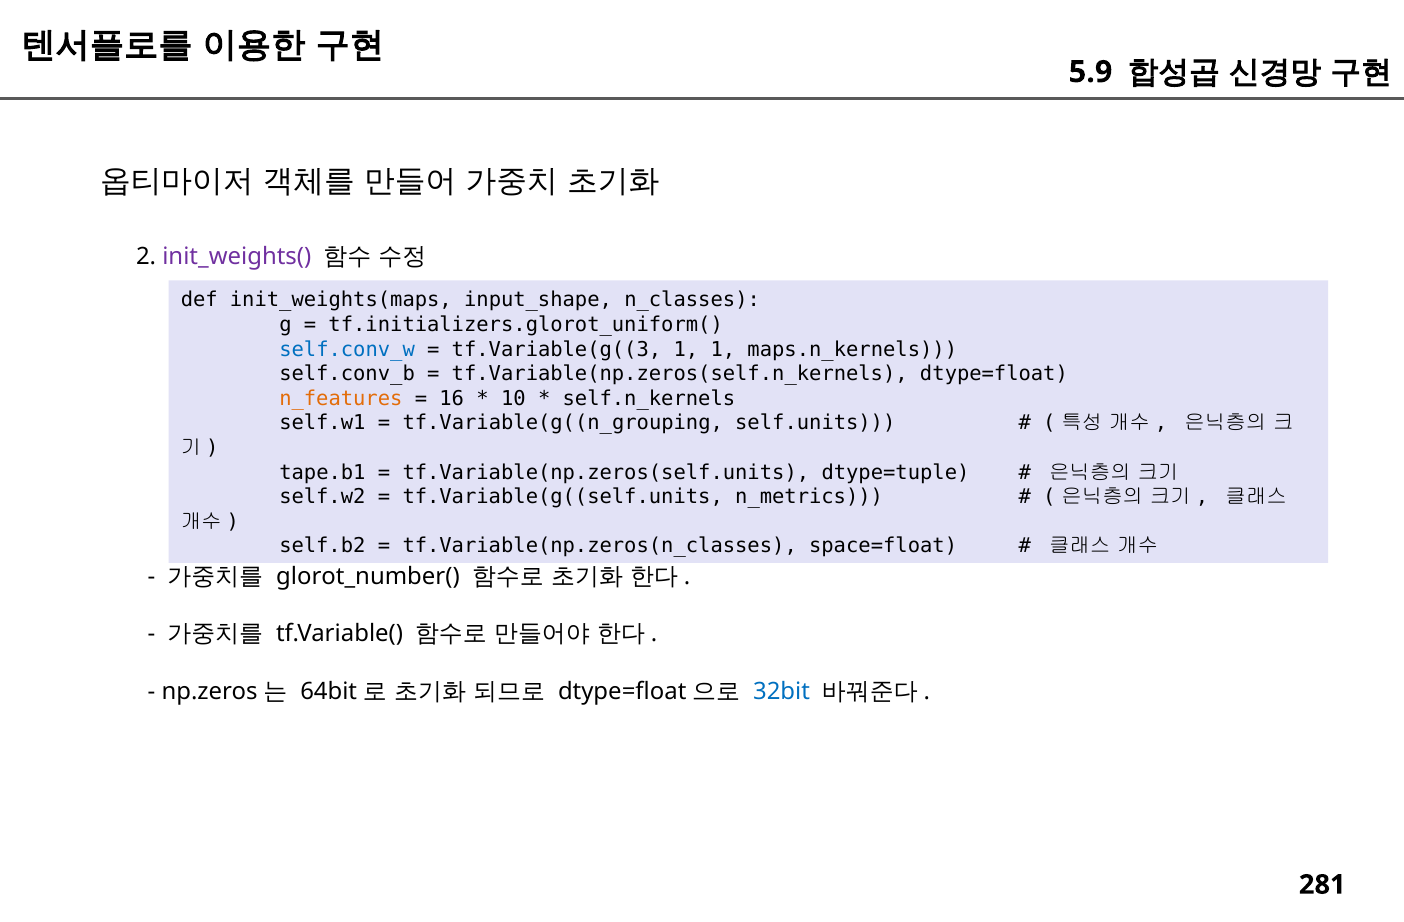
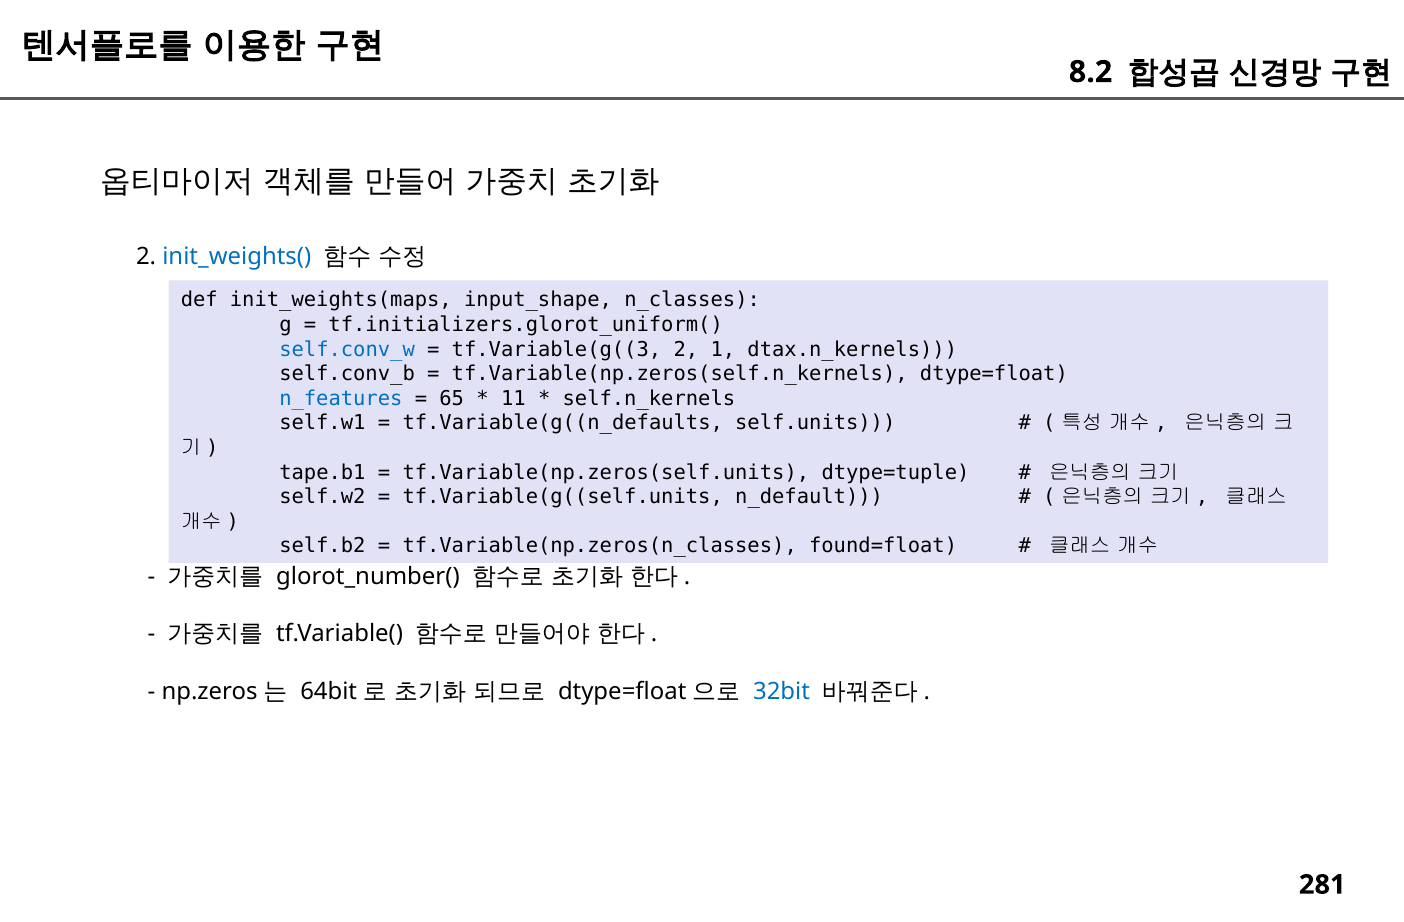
5.9: 5.9 -> 8.2
init_weights( colour: purple -> blue
tf.Variable(g((3 1: 1 -> 2
maps.n_kernels: maps.n_kernels -> dtax.n_kernels
n_features colour: orange -> blue
16: 16 -> 65
10: 10 -> 11
tf.Variable(g((n_grouping: tf.Variable(g((n_grouping -> tf.Variable(g((n_defaults
n_metrics: n_metrics -> n_default
space=float: space=float -> found=float
